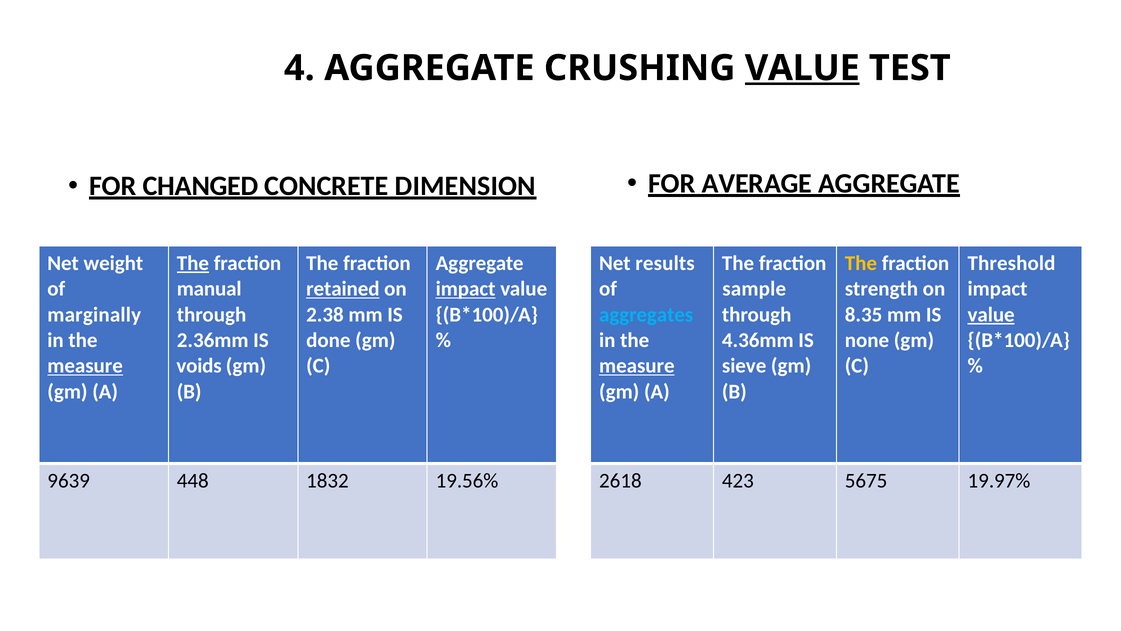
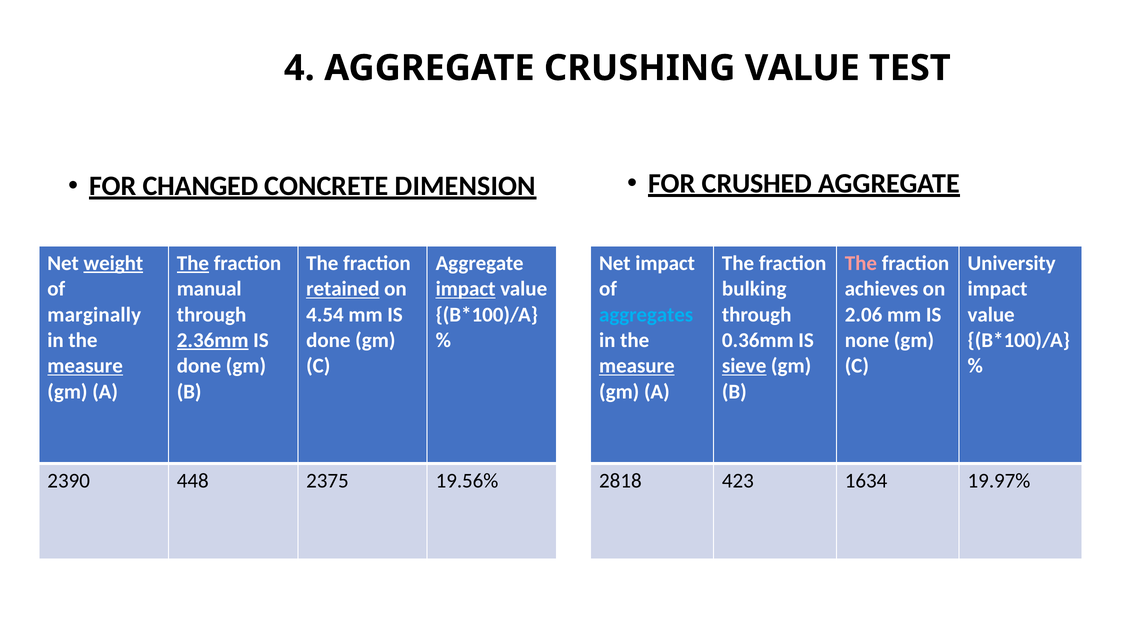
VALUE at (802, 68) underline: present -> none
AVERAGE: AVERAGE -> CRUSHED
weight underline: none -> present
Net results: results -> impact
The at (861, 263) colour: yellow -> pink
Threshold: Threshold -> University
sample: sample -> bulking
strength: strength -> achieves
2.38: 2.38 -> 4.54
8.35: 8.35 -> 2.06
value at (991, 314) underline: present -> none
2.36mm underline: none -> present
4.36mm: 4.36mm -> 0.36mm
voids at (199, 366): voids -> done
sieve underline: none -> present
9639: 9639 -> 2390
1832: 1832 -> 2375
2618: 2618 -> 2818
5675: 5675 -> 1634
